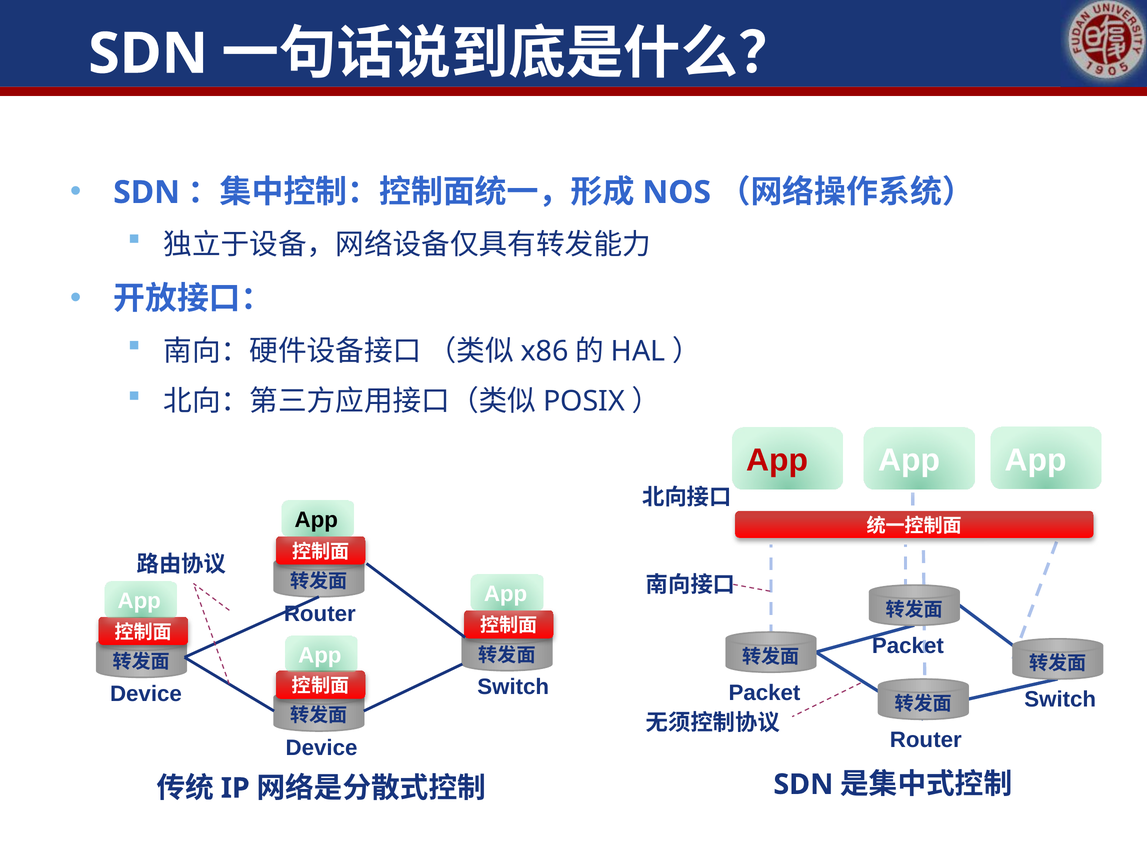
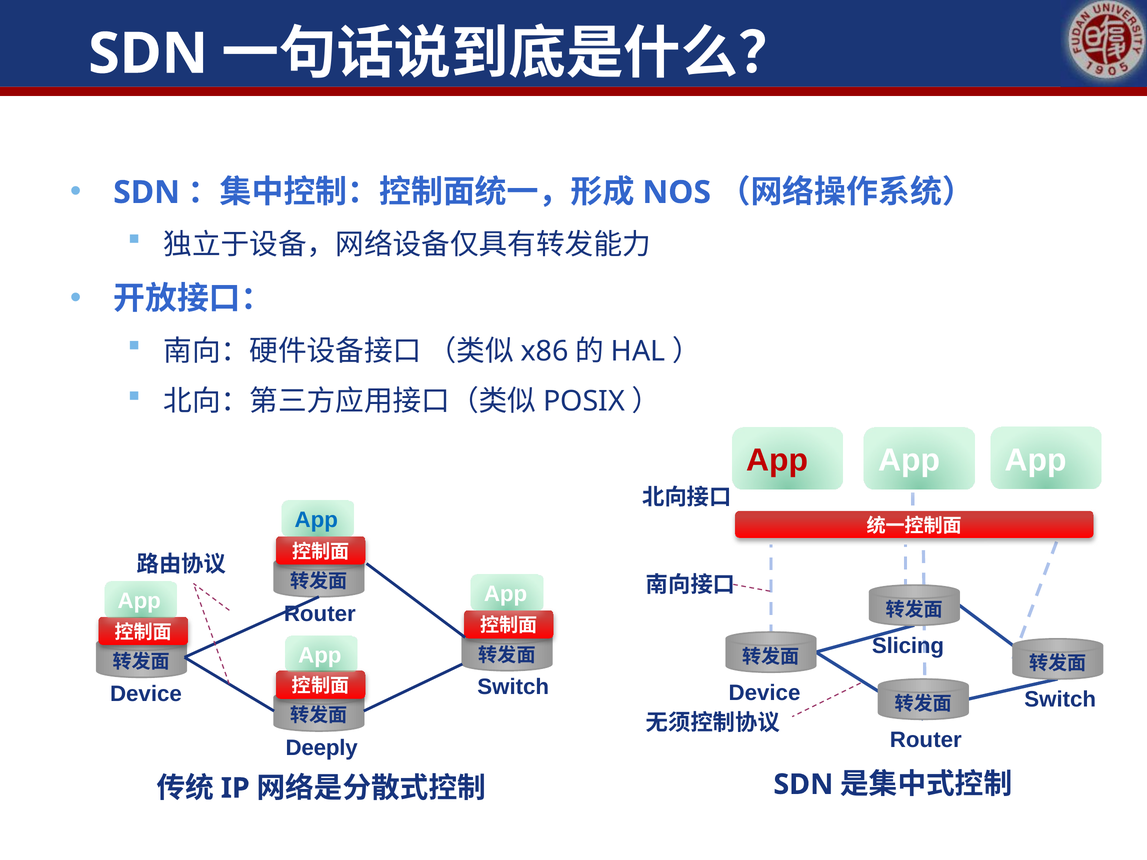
App at (316, 520) colour: black -> blue
Packet at (908, 646): Packet -> Slicing
Packet at (764, 693): Packet -> Device
Device at (322, 748): Device -> Deeply
